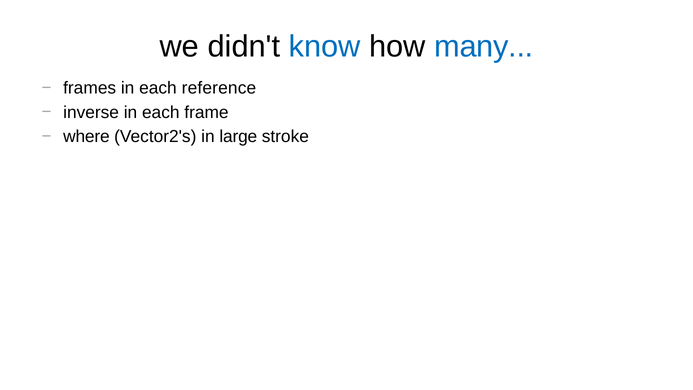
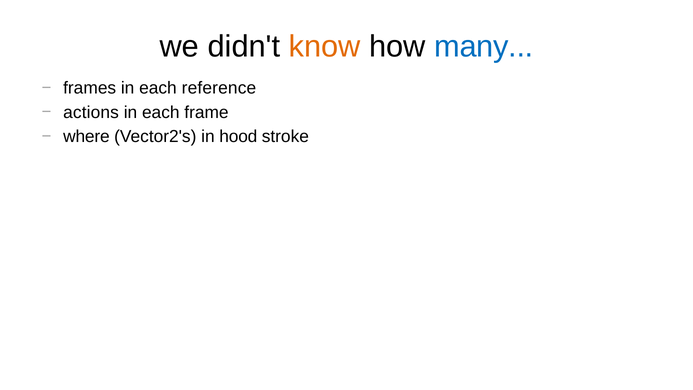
know colour: blue -> orange
inverse: inverse -> actions
large: large -> hood
